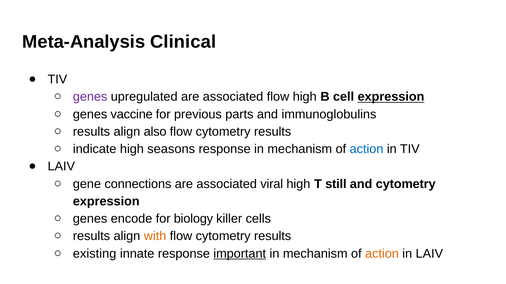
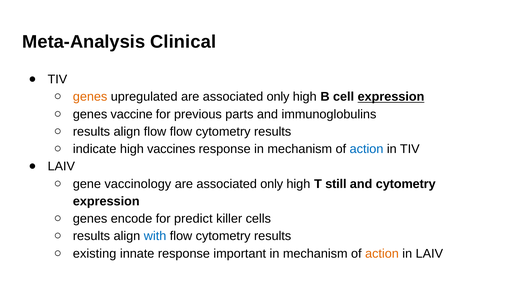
genes at (90, 97) colour: purple -> orange
upregulated are associated flow: flow -> only
align also: also -> flow
seasons: seasons -> vaccines
connections: connections -> vaccinology
viral at (272, 184): viral -> only
biology: biology -> predict
with colour: orange -> blue
important underline: present -> none
